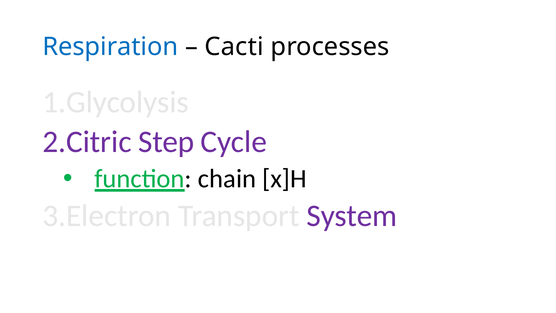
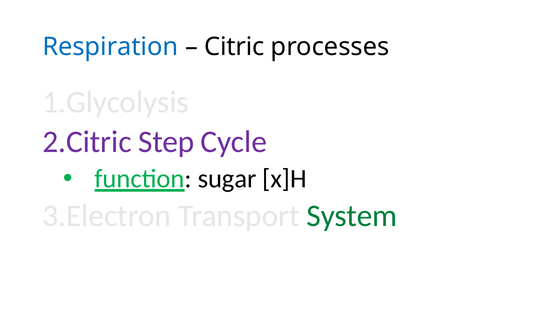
Cacti: Cacti -> Citric
chain: chain -> sugar
System colour: purple -> green
